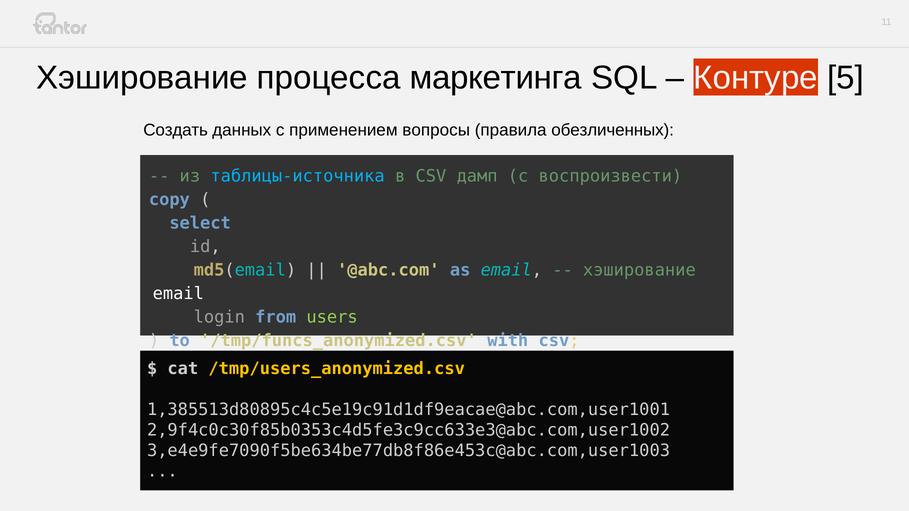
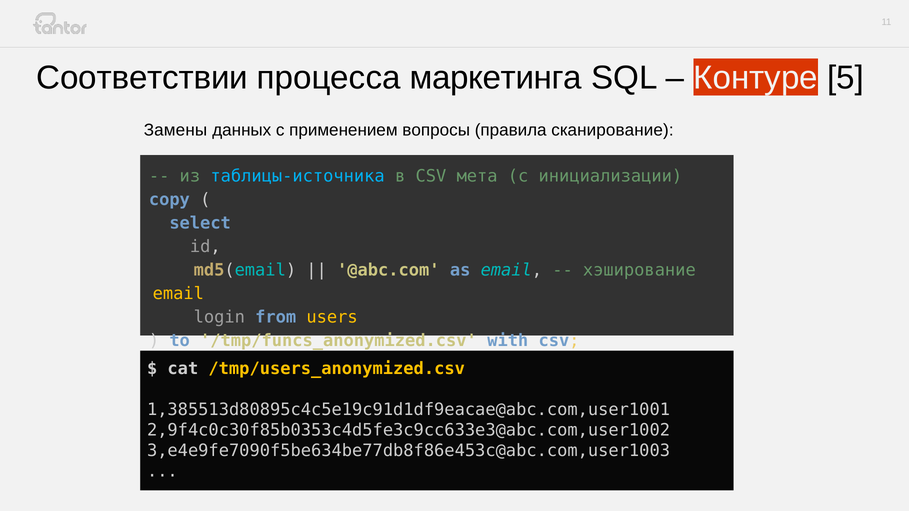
Хэширование at (142, 78): Хэширование -> Соответствии
Создать: Создать -> Замены
обезличенных: обезличенных -> сканирование
дамп: дамп -> мета
воспроизвести: воспроизвести -> инициализации
email at (178, 294) colour: white -> yellow
users colour: light green -> yellow
